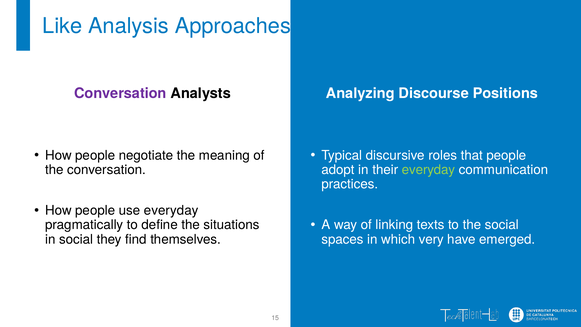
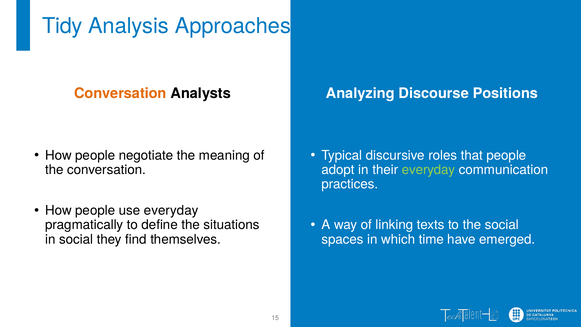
Like: Like -> Tidy
Conversation at (120, 93) colour: purple -> orange
very: very -> time
